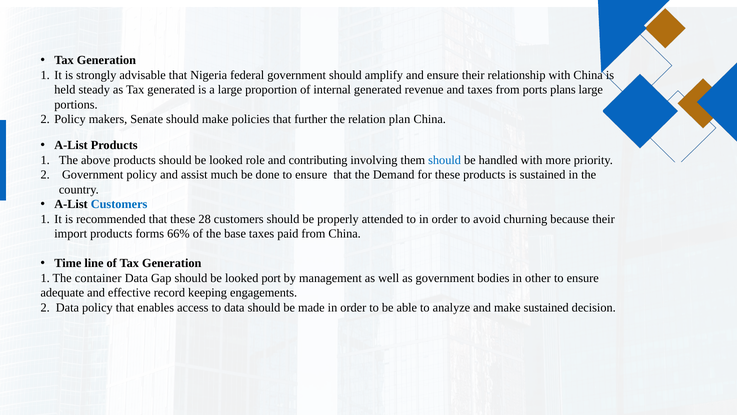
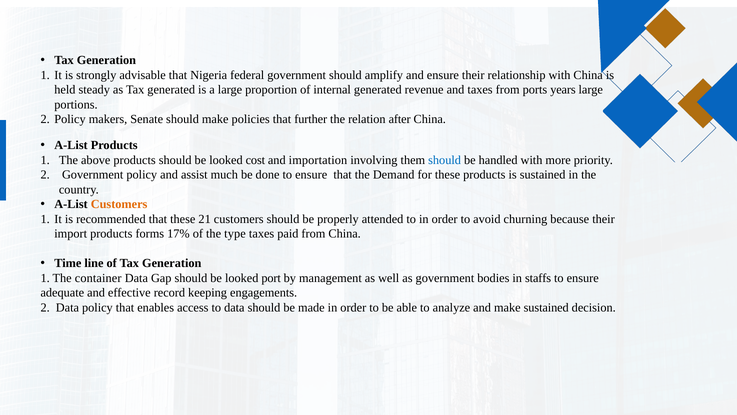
plans: plans -> years
plan: plan -> after
role: role -> cost
contributing: contributing -> importation
Customers at (119, 204) colour: blue -> orange
28: 28 -> 21
66%: 66% -> 17%
base: base -> type
other: other -> staffs
